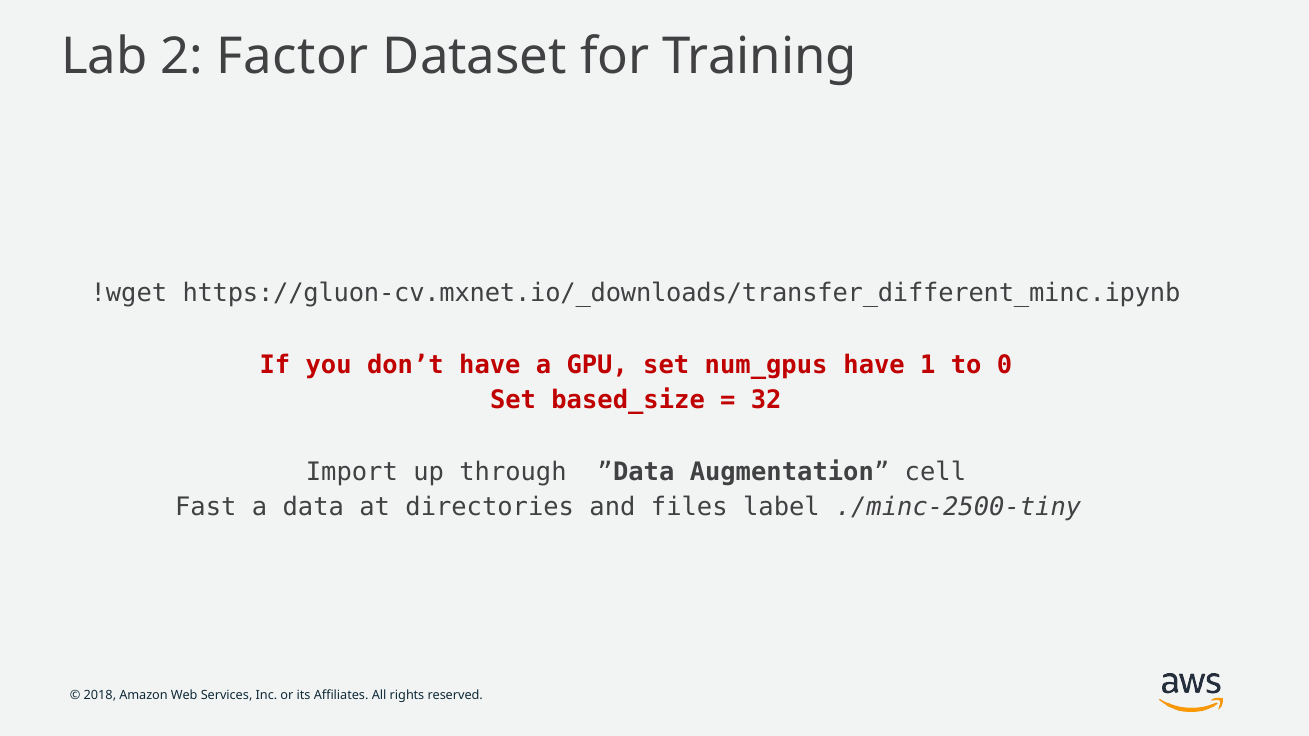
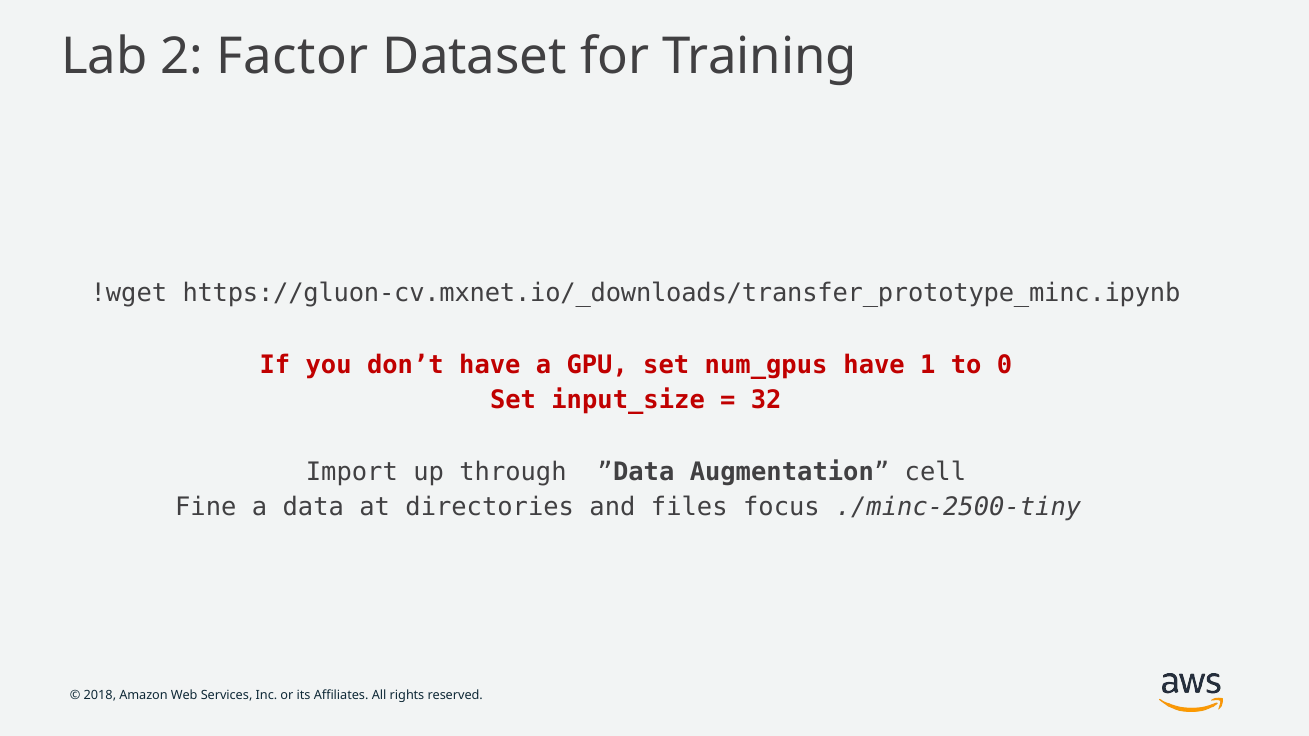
https://gluon-cv.mxnet.io/_downloads/transfer_different_minc.ipynb: https://gluon-cv.mxnet.io/_downloads/transfer_different_minc.ipynb -> https://gluon-cv.mxnet.io/_downloads/transfer_prototype_minc.ipynb
based_size: based_size -> input_size
Fast: Fast -> Fine
label: label -> focus
